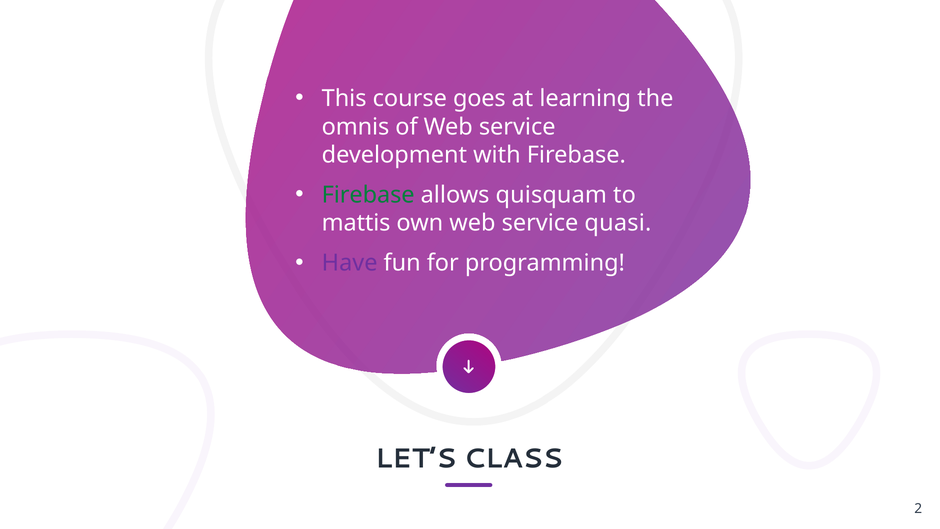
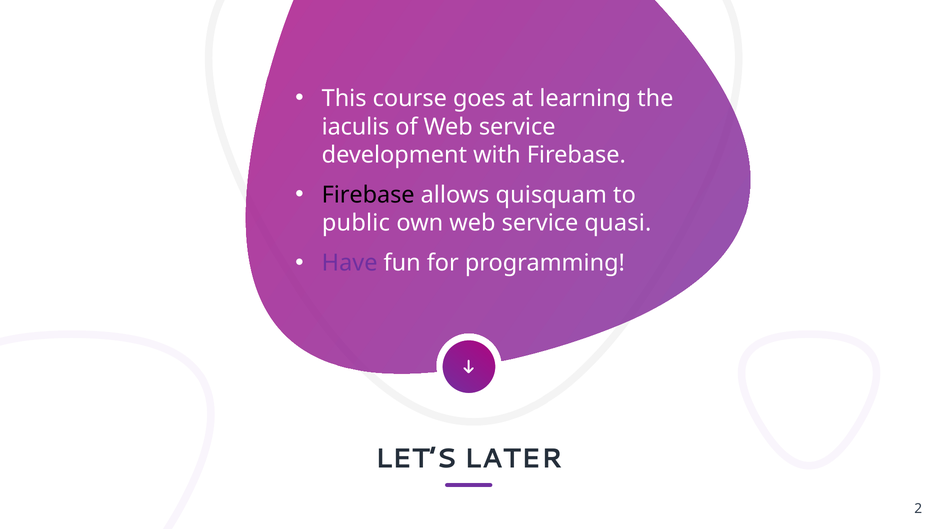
omnis: omnis -> iaculis
Firebase at (368, 195) colour: green -> black
mattis: mattis -> public
CLASS: CLASS -> LATER
